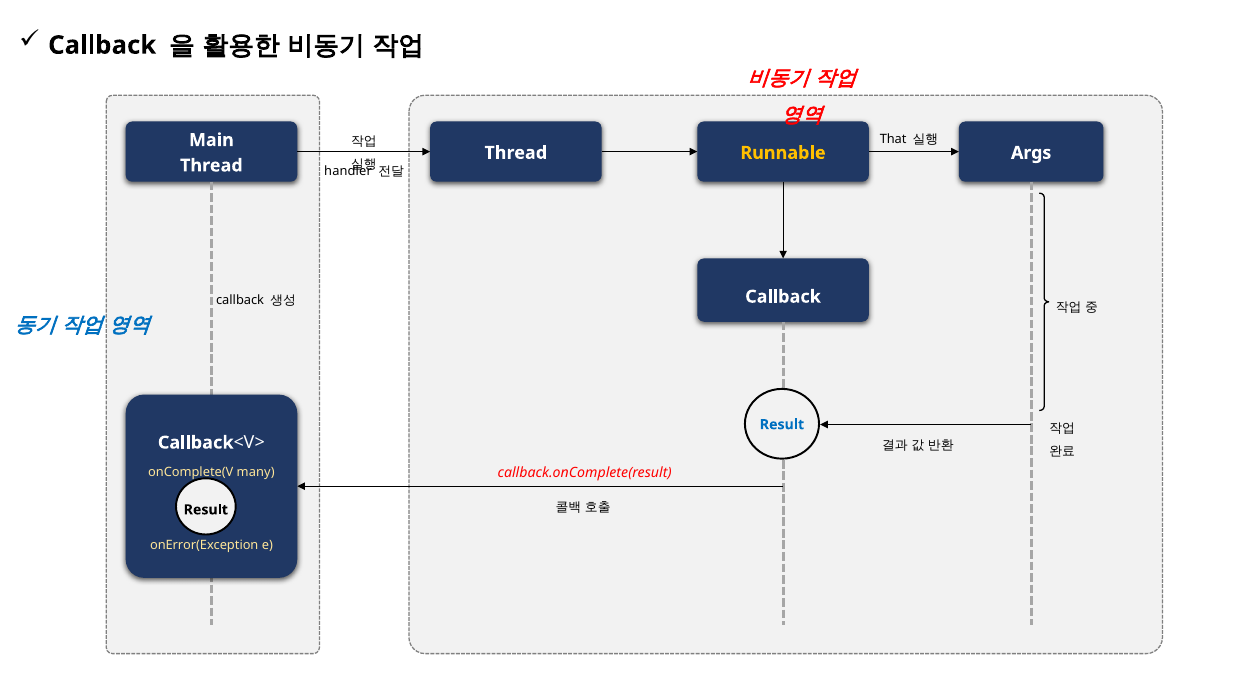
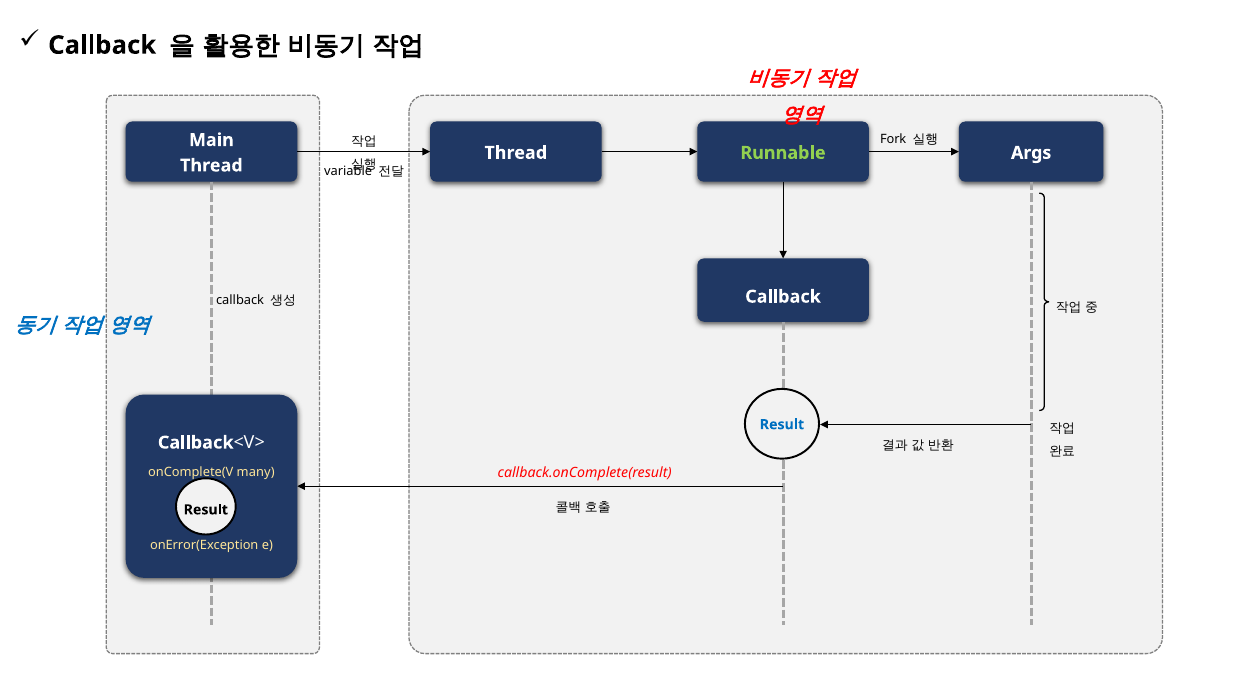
That: That -> Fork
Runnable colour: yellow -> light green
handler: handler -> variable
